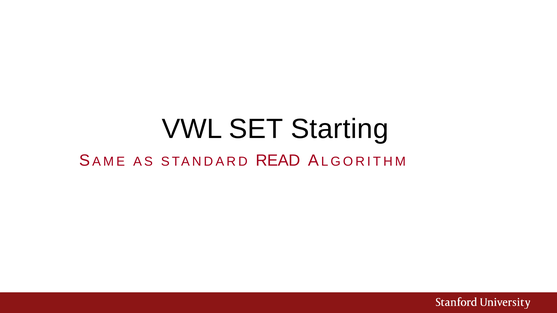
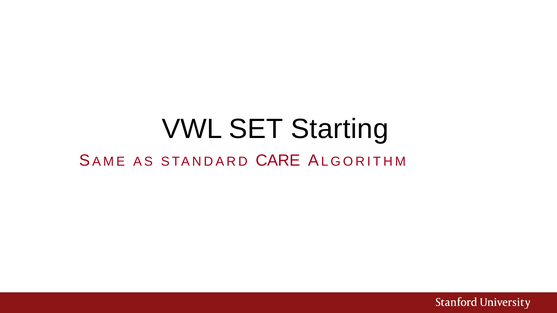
READ: READ -> CARE
